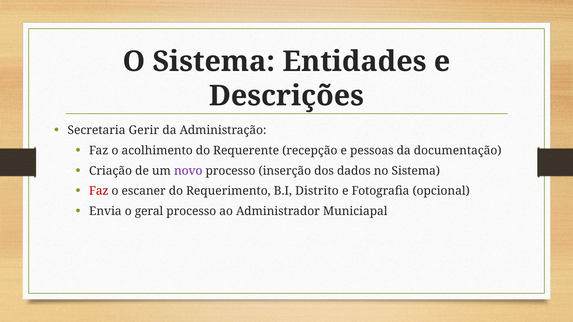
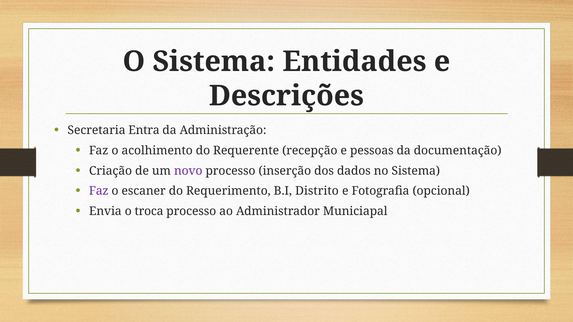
Gerir: Gerir -> Entra
Faz at (99, 191) colour: red -> purple
geral: geral -> troca
